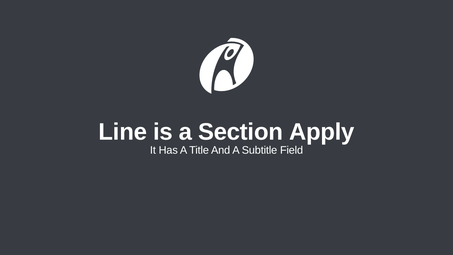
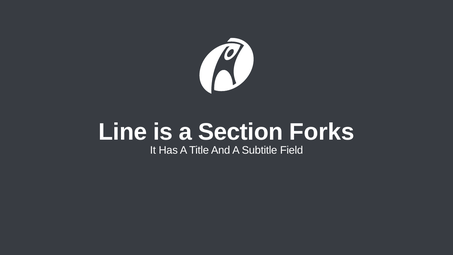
Apply: Apply -> Forks
